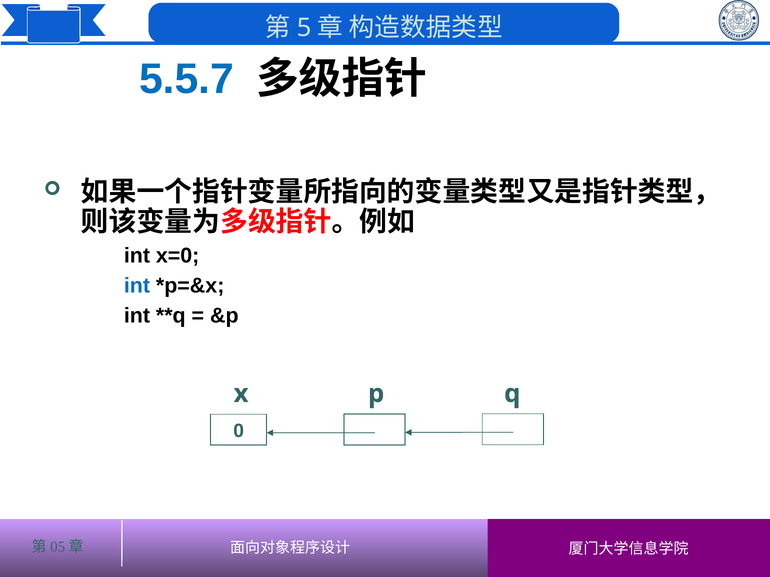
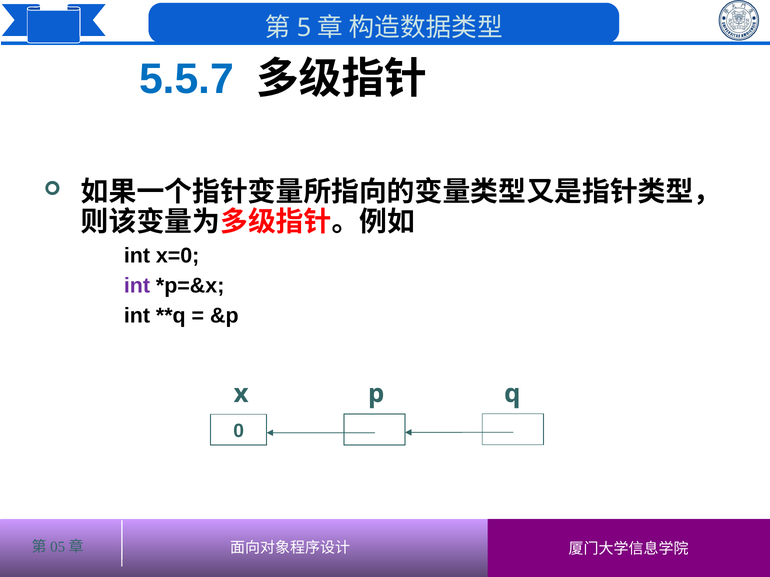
int at (137, 286) colour: blue -> purple
